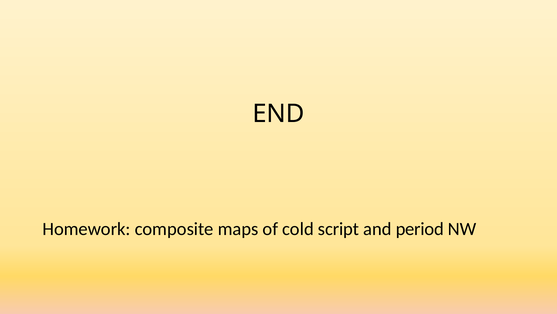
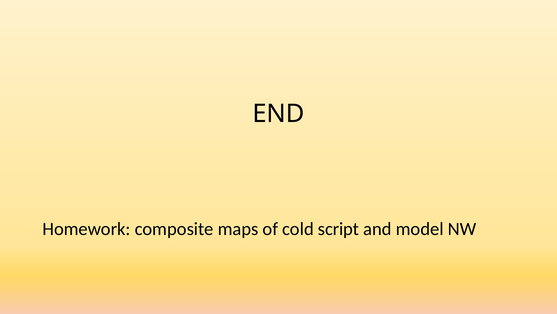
period: period -> model
